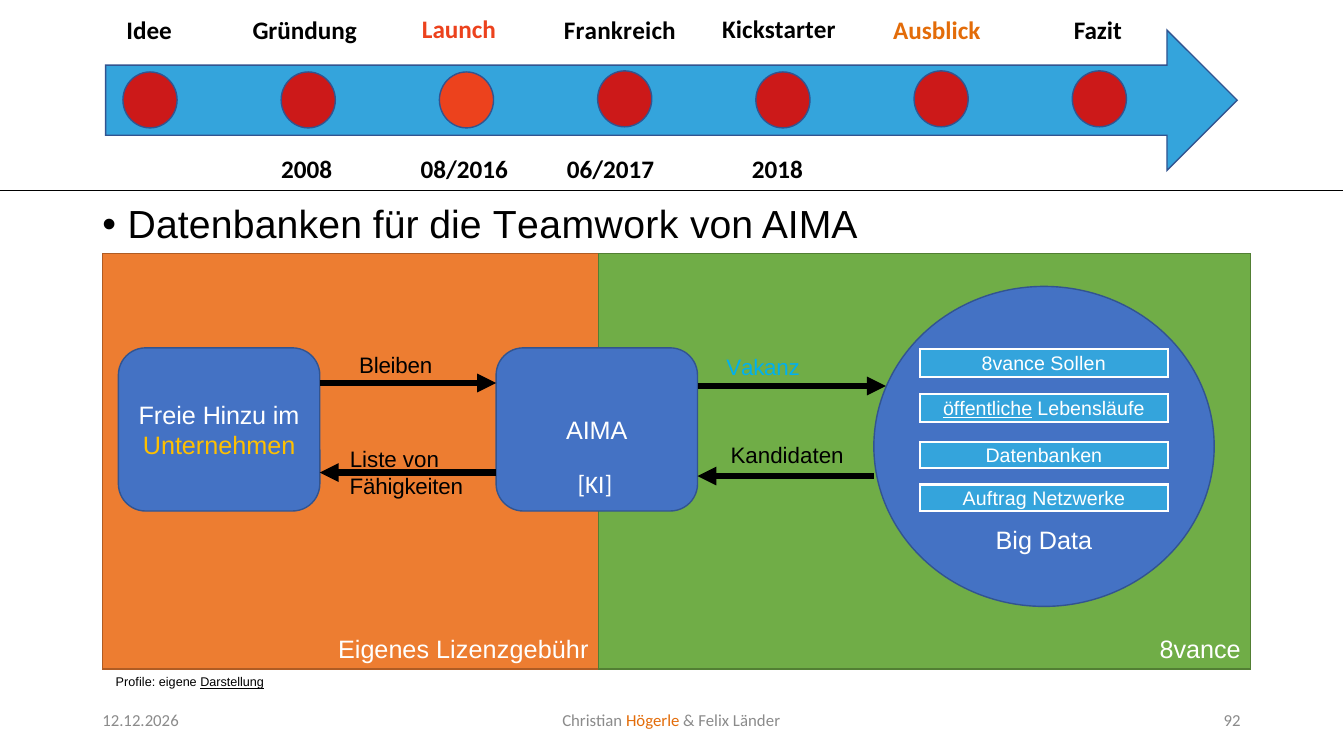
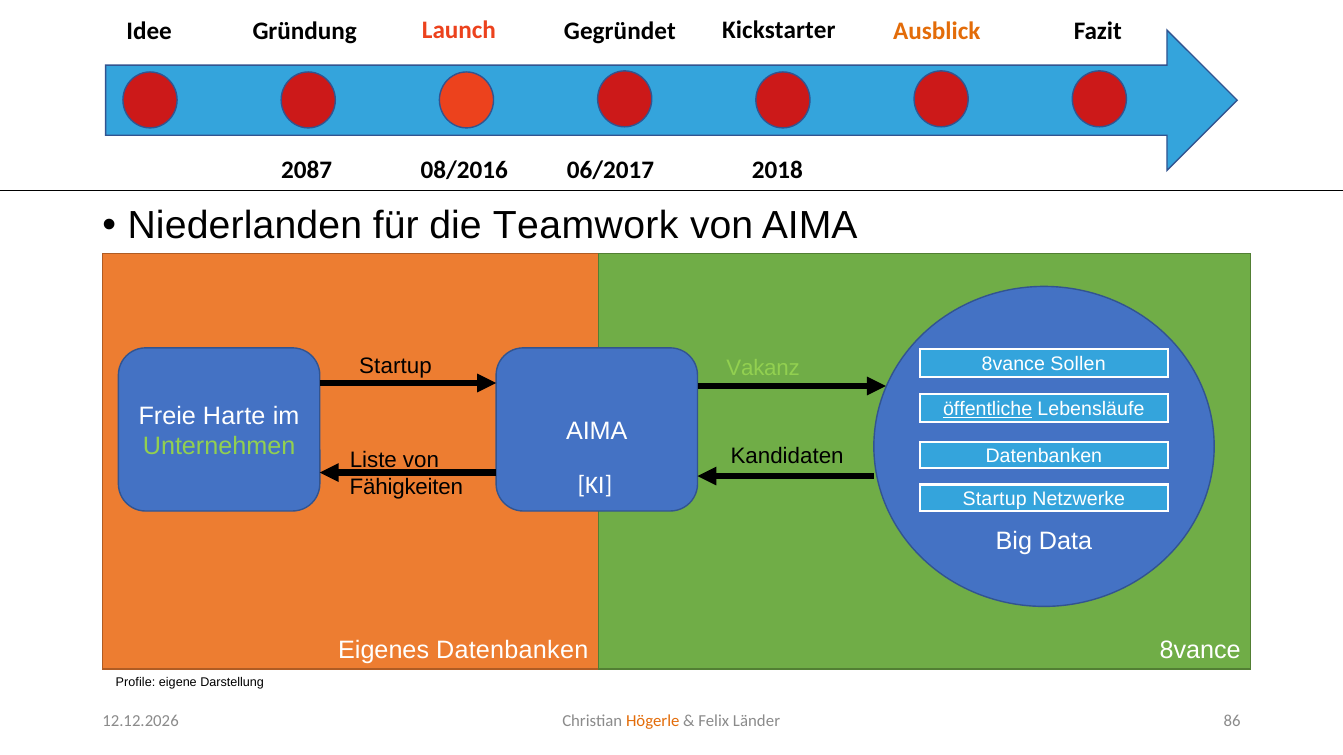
Frankreich: Frankreich -> Gegründet
2008: 2008 -> 2087
Datenbanken at (245, 226): Datenbanken -> Niederlanden
Bleiben at (396, 366): Bleiben -> Startup
Vakanz colour: light blue -> light green
Hinzu: Hinzu -> Harte
Unternehmen colour: yellow -> light green
Auftrag at (995, 499): Auftrag -> Startup
Eigenes Lizenzgebühr: Lizenzgebühr -> Datenbanken
Darstellung underline: present -> none
92: 92 -> 86
